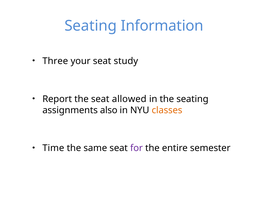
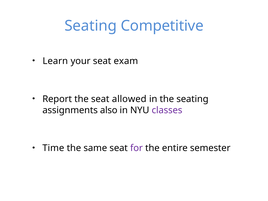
Information: Information -> Competitive
Three: Three -> Learn
study: study -> exam
classes colour: orange -> purple
